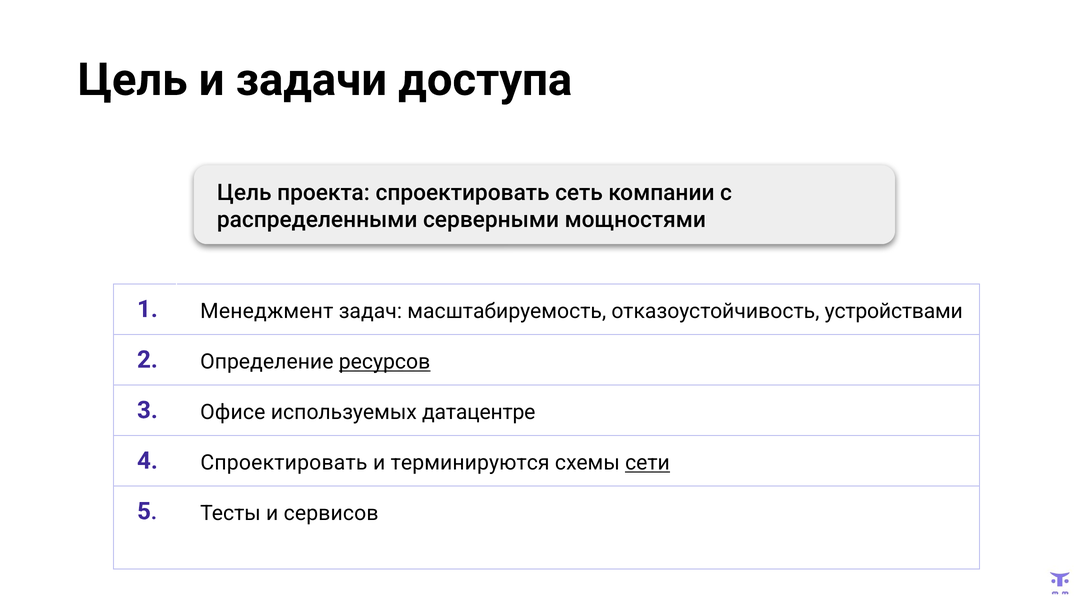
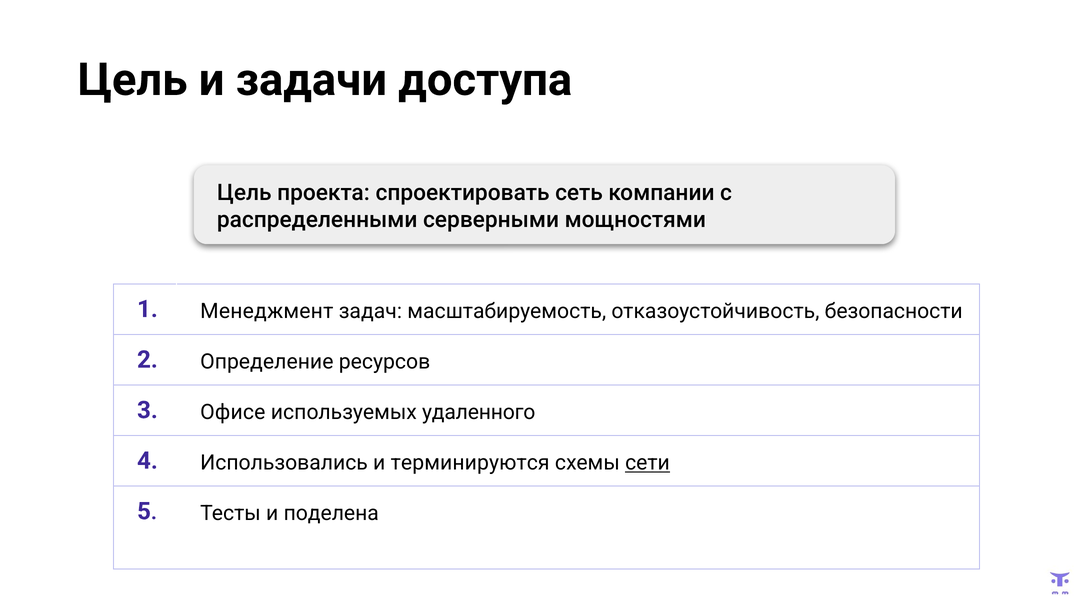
устройствами: устройствами -> безопасности
ресурсов underline: present -> none
датацентре: датацентре -> удаленного
4 Спроектировать: Спроектировать -> Использовались
сервисов: сервисов -> поделена
